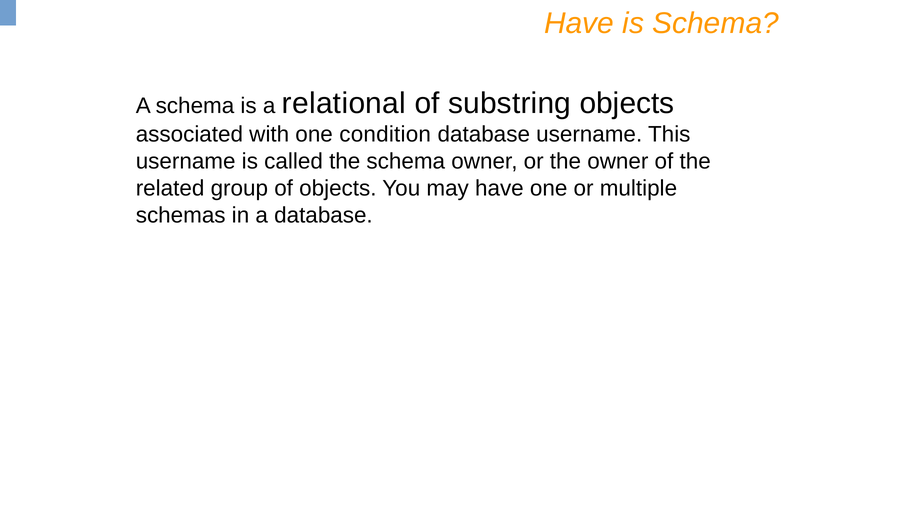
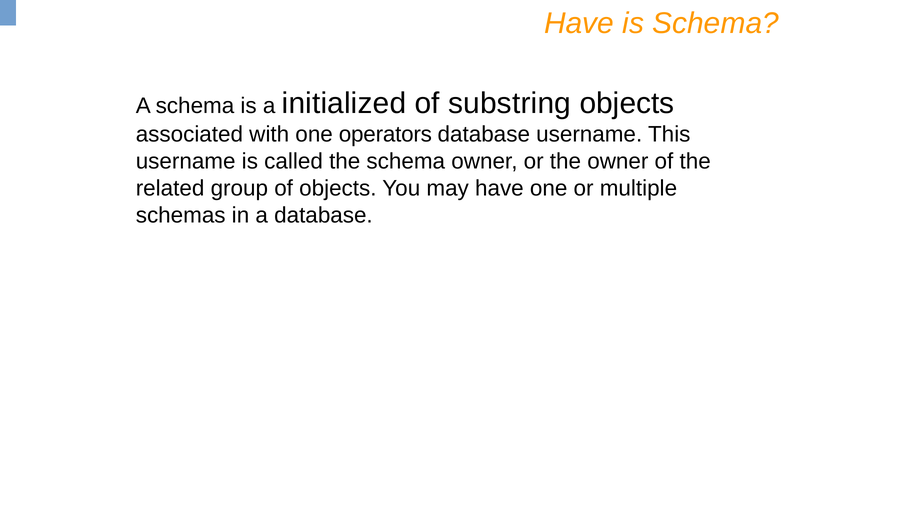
relational: relational -> initialized
condition: condition -> operators
